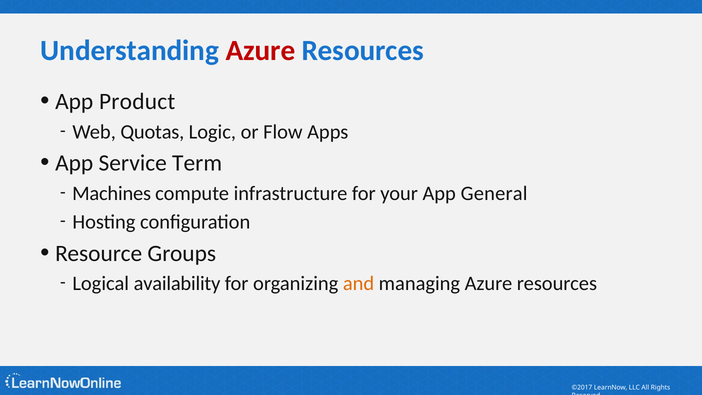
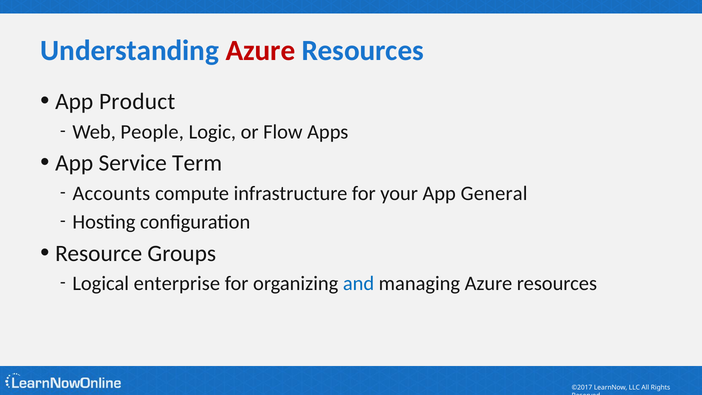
Quotas: Quotas -> People
Machines: Machines -> Accounts
availability: availability -> enterprise
and colour: orange -> blue
